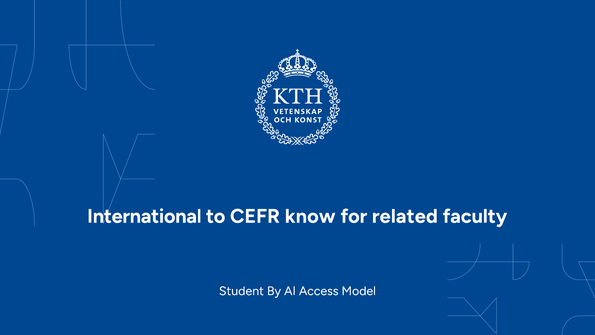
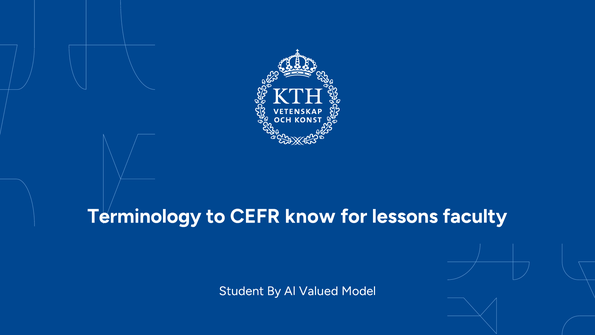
International: International -> Terminology
related: related -> lessons
Access: Access -> Valued
